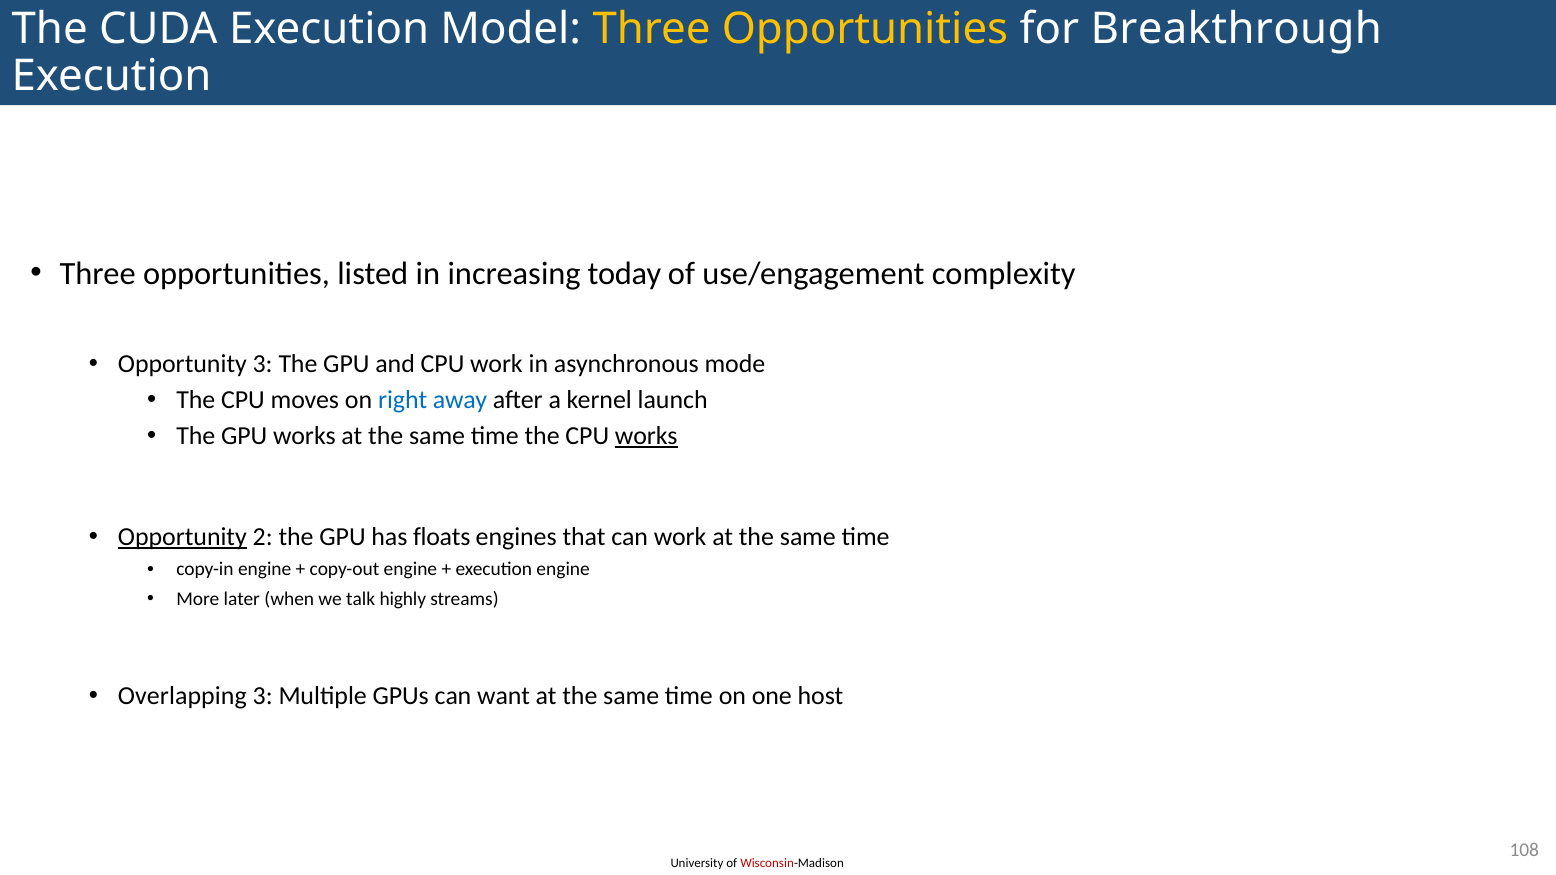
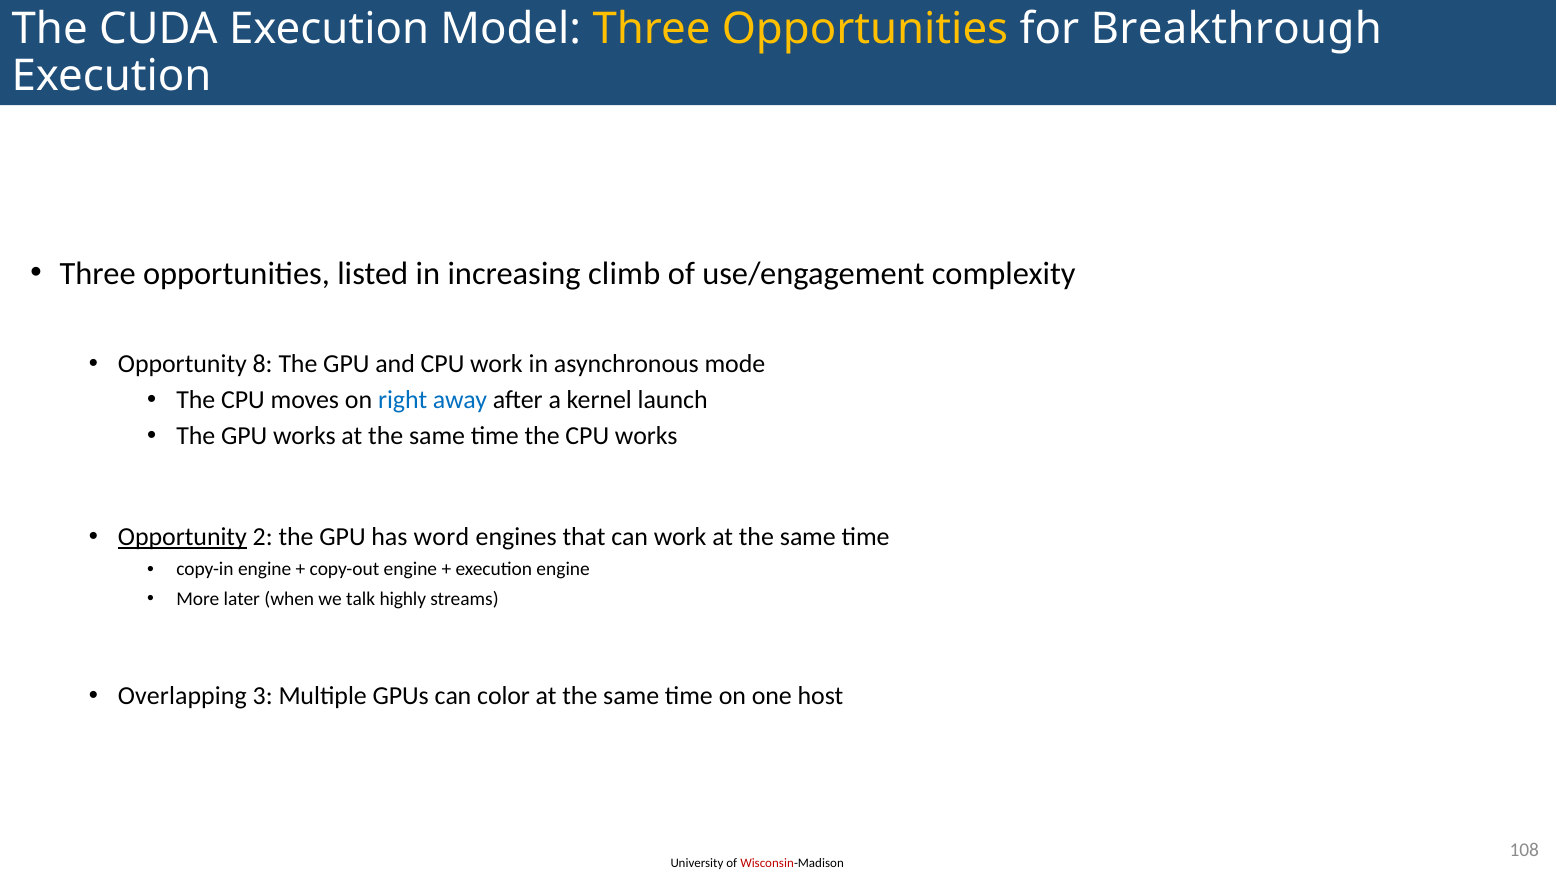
today: today -> climb
Opportunity 3: 3 -> 8
works at (646, 436) underline: present -> none
floats: floats -> word
want: want -> color
